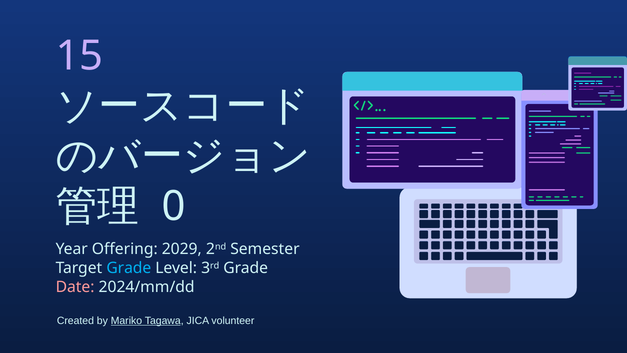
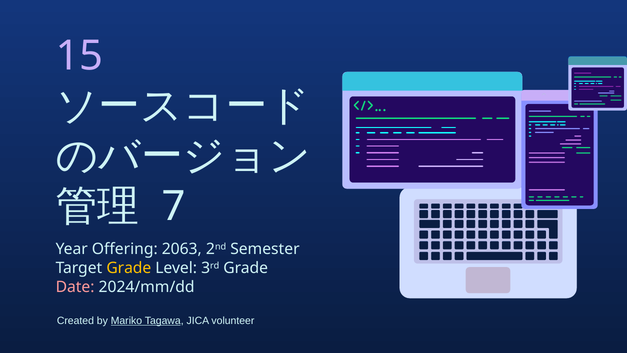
0: 0 -> 7
2029: 2029 -> 2063
Grade at (129, 268) colour: light blue -> yellow
